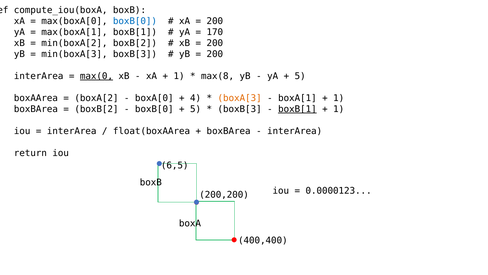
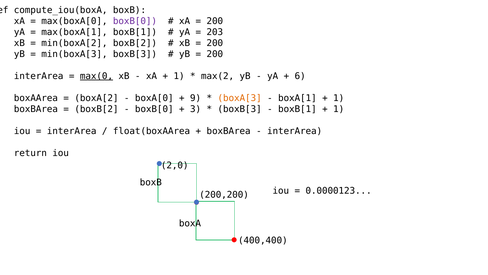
boxB[0 at (135, 21) colour: blue -> purple
170: 170 -> 203
max(8: max(8 -> max(2
5 at (300, 76): 5 -> 6
4: 4 -> 9
5 at (196, 109): 5 -> 3
boxB[1 at (297, 109) underline: present -> none
6,5: 6,5 -> 2,0
